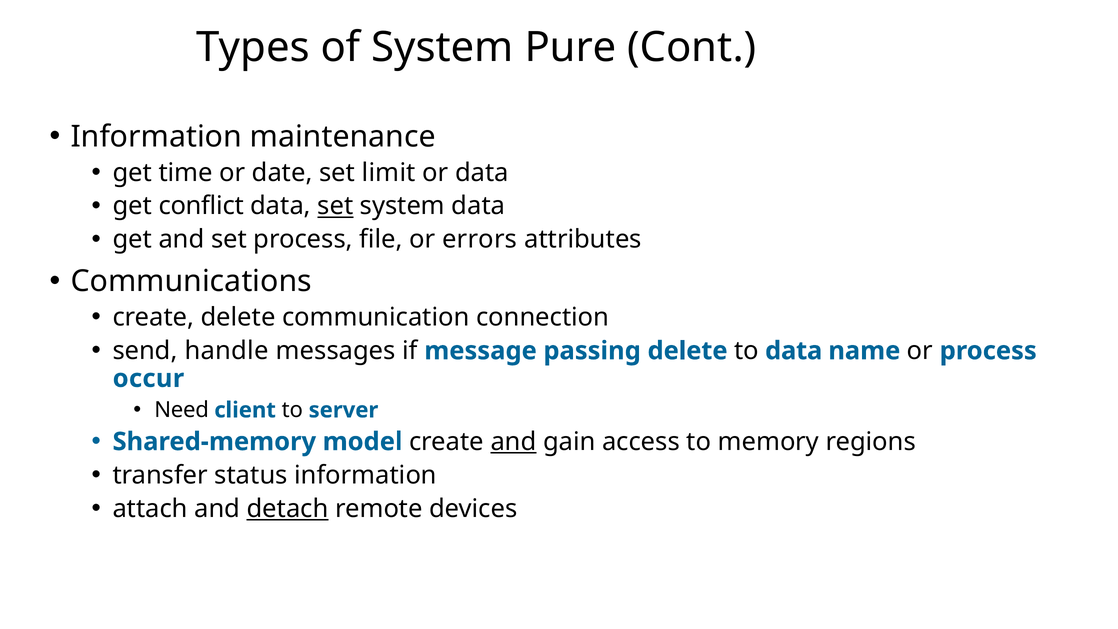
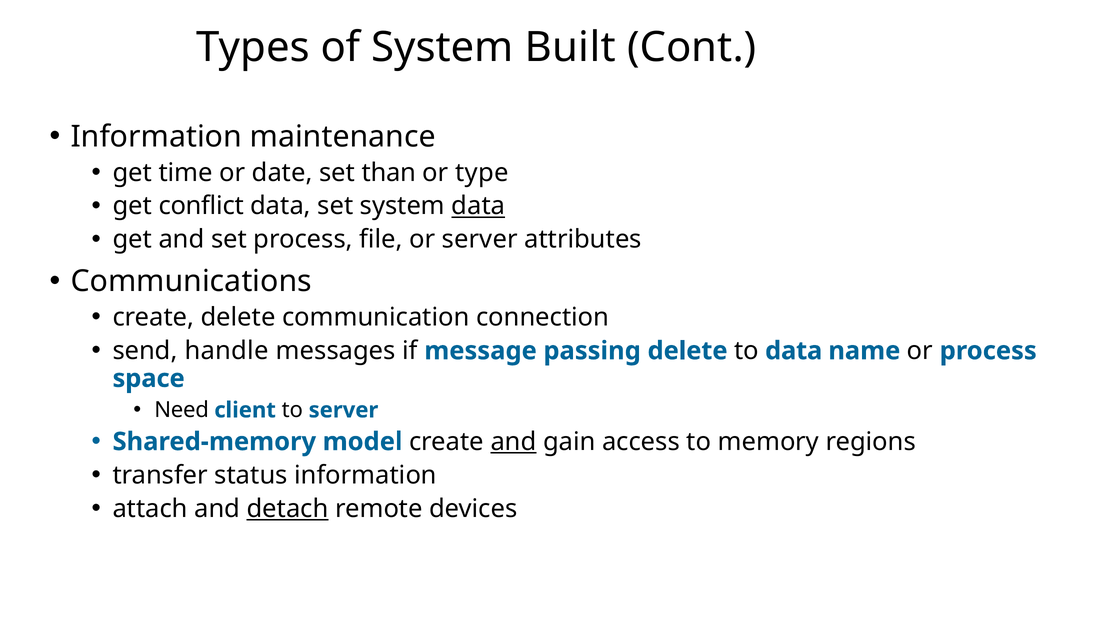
Pure: Pure -> Built
limit: limit -> than
or data: data -> type
set at (335, 206) underline: present -> none
data at (478, 206) underline: none -> present
or errors: errors -> server
occur: occur -> space
